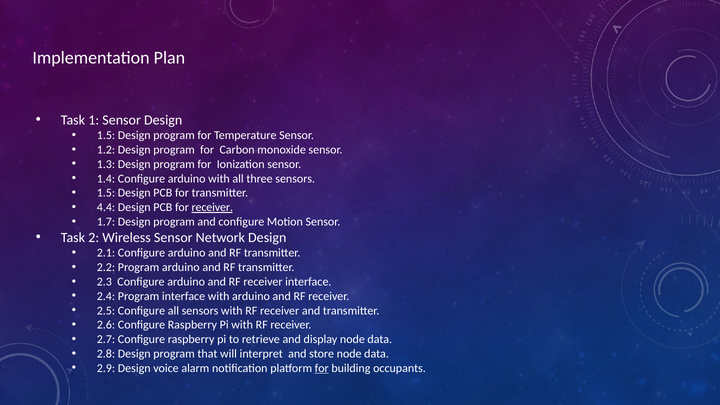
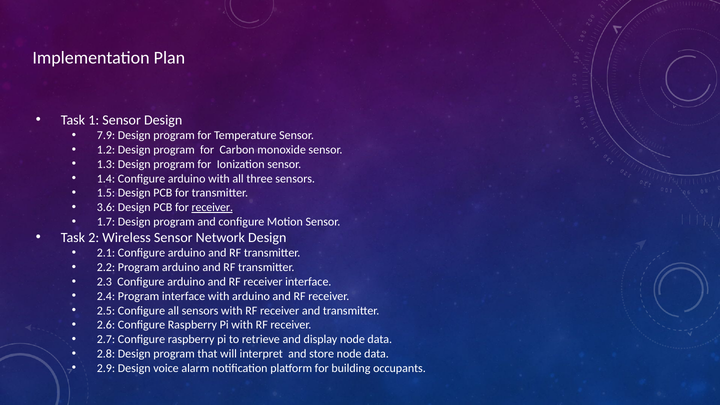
1.5 at (106, 135): 1.5 -> 7.9
4.4: 4.4 -> 3.6
for at (322, 368) underline: present -> none
